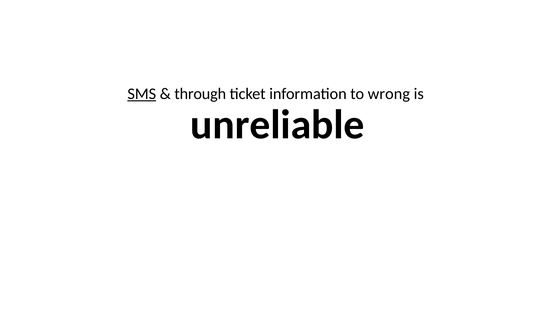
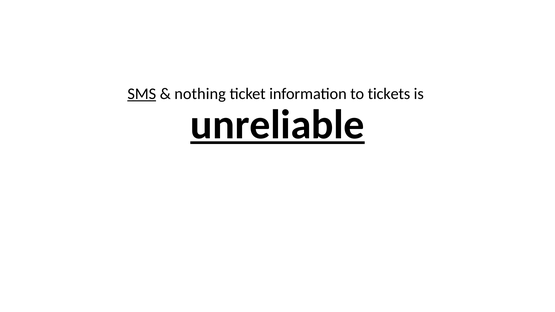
through: through -> nothing
wrong: wrong -> tickets
unreliable underline: none -> present
